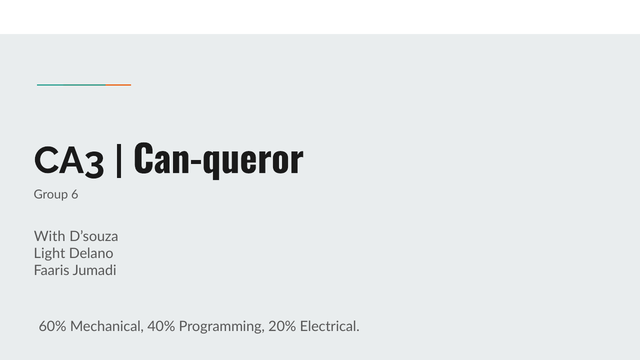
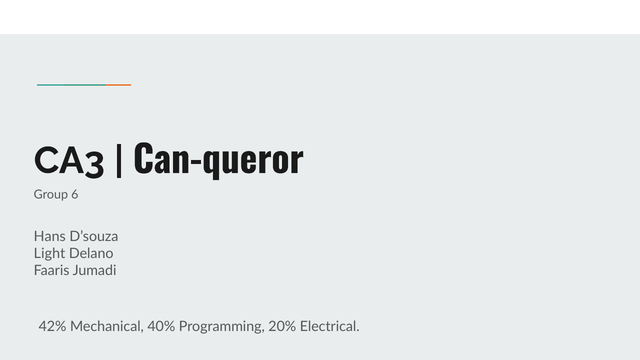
With: With -> Hans
60%: 60% -> 42%
